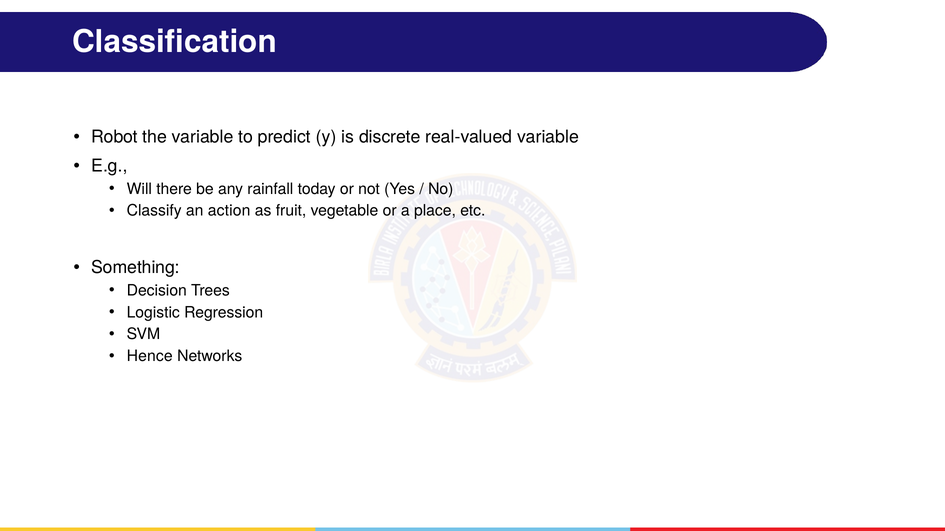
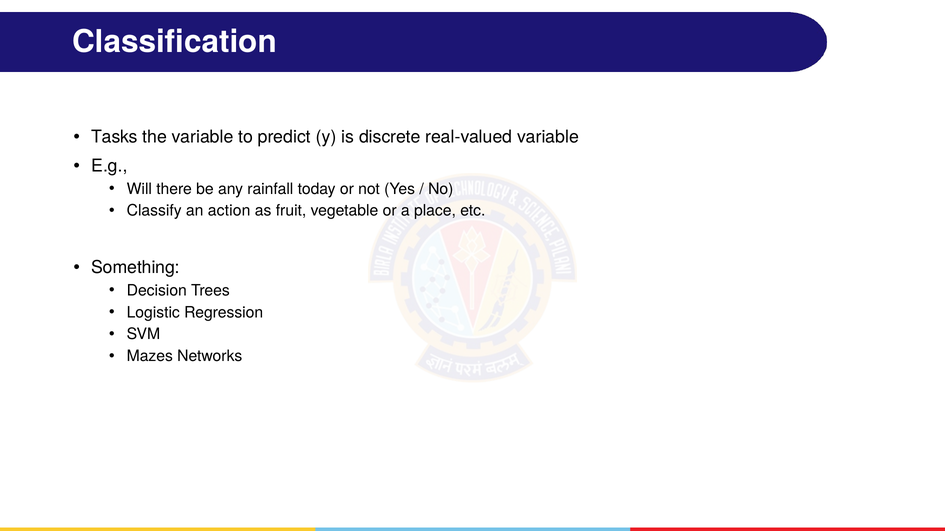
Robot: Robot -> Tasks
Hence: Hence -> Mazes
